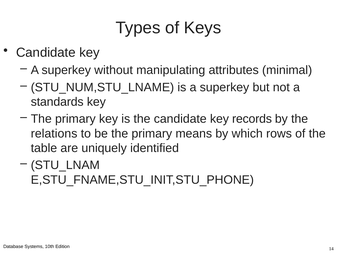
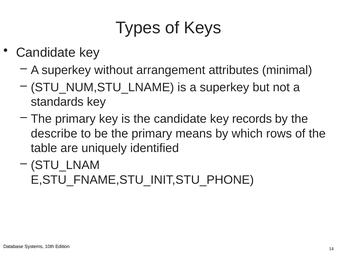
manipulating: manipulating -> arrangement
relations: relations -> describe
